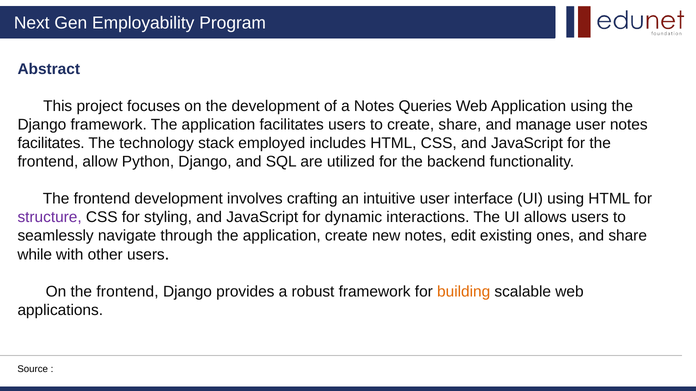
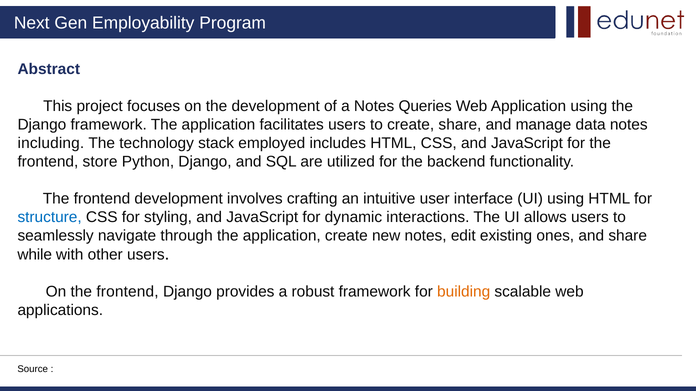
manage user: user -> data
facilitates at (51, 143): facilitates -> including
allow: allow -> store
structure colour: purple -> blue
